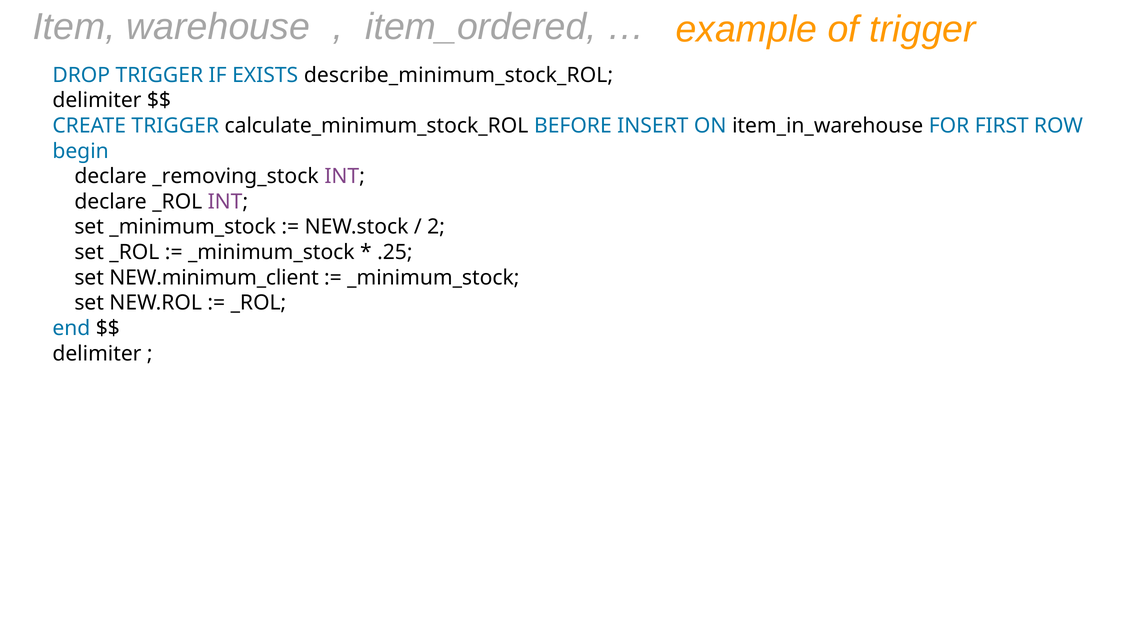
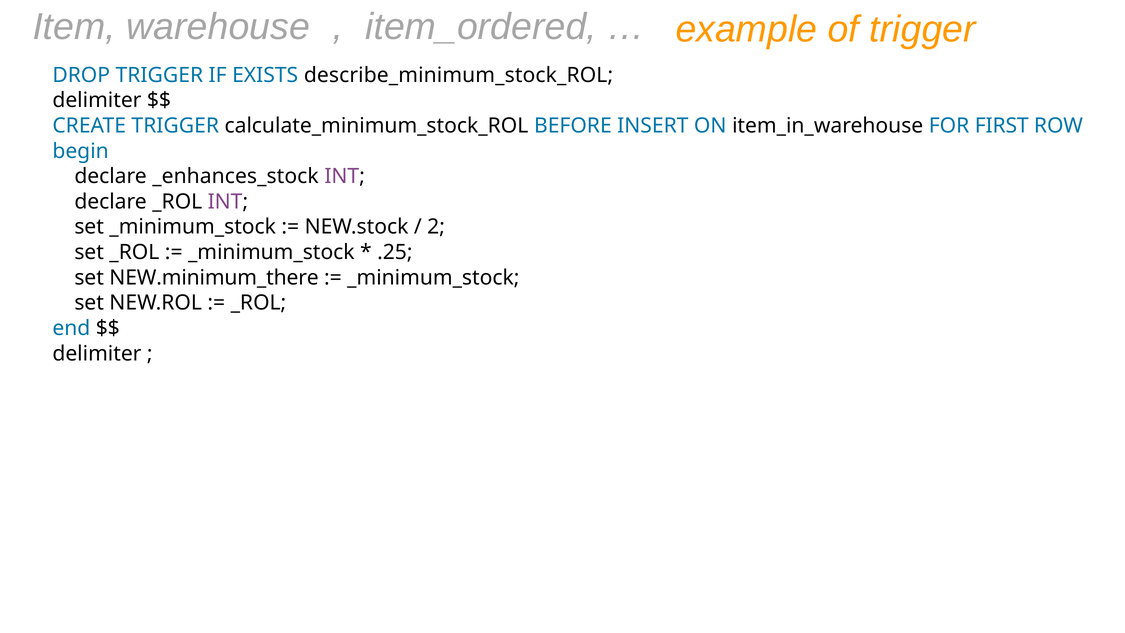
_removing_stock: _removing_stock -> _enhances_stock
NEW.minimum_client: NEW.minimum_client -> NEW.minimum_there
